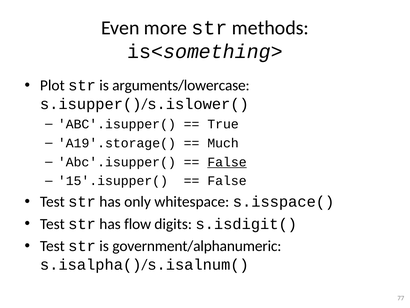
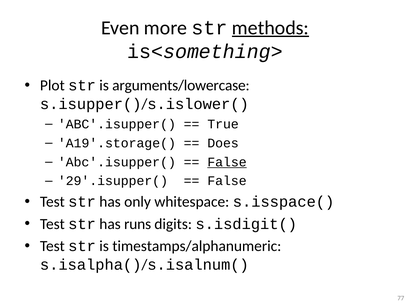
methods underline: none -> present
Much: Much -> Does
15'.isupper(: 15'.isupper( -> 29'.isupper(
flow: flow -> runs
government/alphanumeric: government/alphanumeric -> timestamps/alphanumeric
